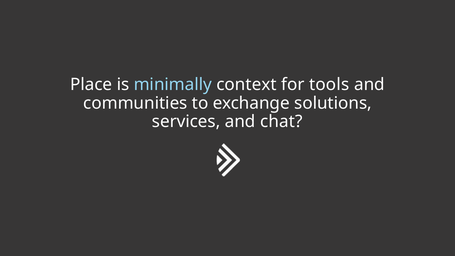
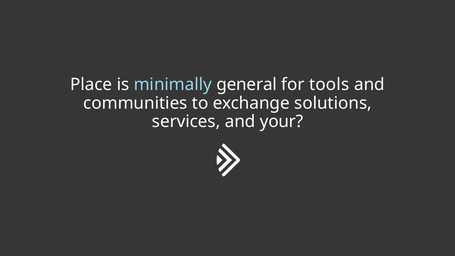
context: context -> general
chat: chat -> your
